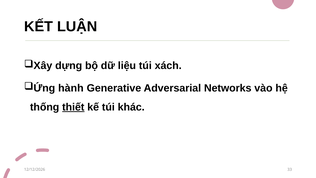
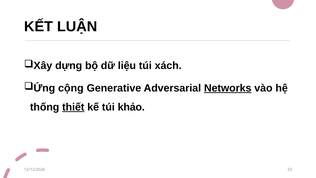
hành: hành -> cộng
Networks underline: none -> present
khác: khác -> khảo
